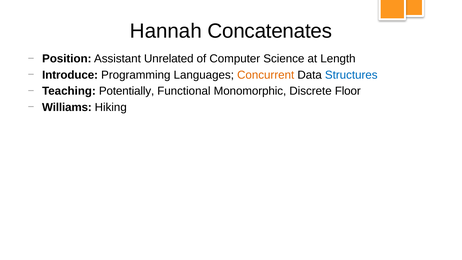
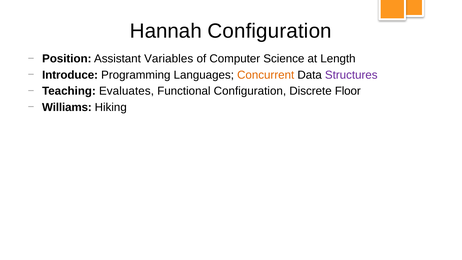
Hannah Concatenates: Concatenates -> Configuration
Unrelated: Unrelated -> Variables
Structures colour: blue -> purple
Potentially: Potentially -> Evaluates
Functional Monomorphic: Monomorphic -> Configuration
